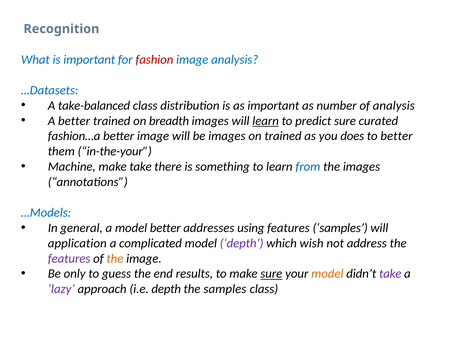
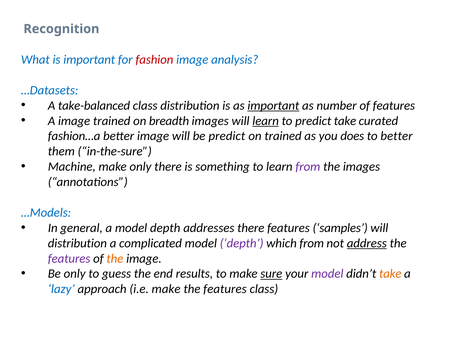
important at (273, 105) underline: none -> present
of analysis: analysis -> features
A better: better -> image
predict sure: sure -> take
be images: images -> predict
in-the-your: in-the-your -> in-the-sure
make take: take -> only
from at (308, 166) colour: blue -> purple
a model better: better -> depth
addresses using: using -> there
application at (77, 243): application -> distribution
which wish: wish -> from
address underline: none -> present
model at (327, 273) colour: orange -> purple
take at (390, 273) colour: purple -> orange
lazy colour: purple -> blue
i.e depth: depth -> make
samples at (225, 289): samples -> features
